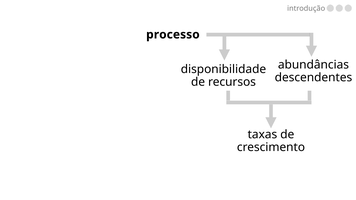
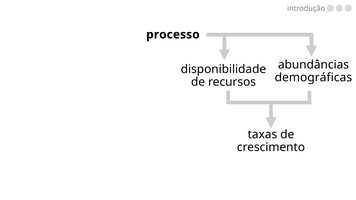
descendentes: descendentes -> demográficas
